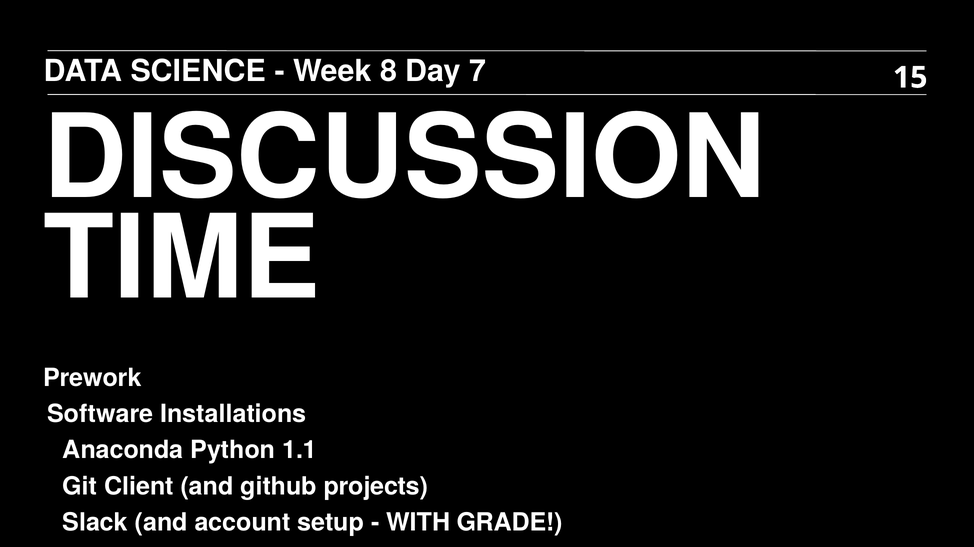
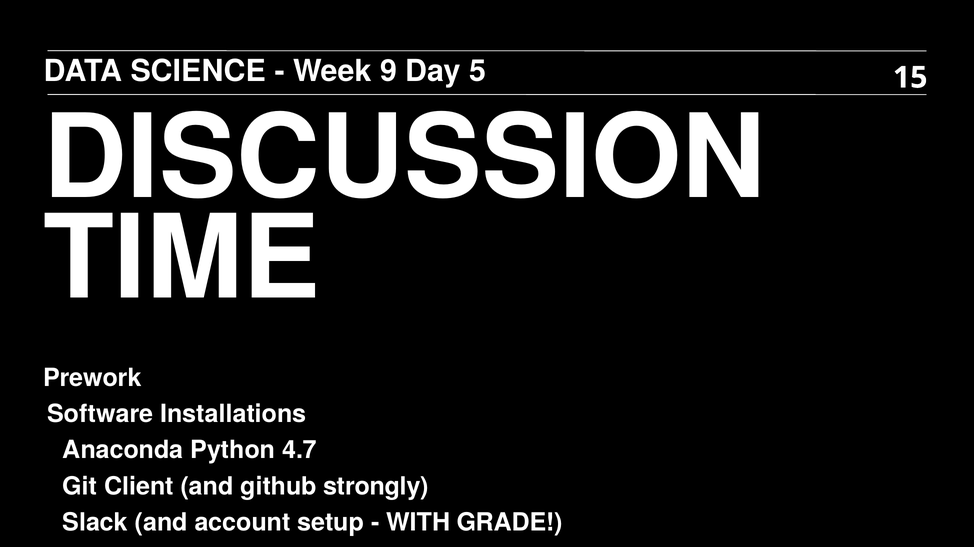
8: 8 -> 9
7: 7 -> 5
1.1: 1.1 -> 4.7
projects: projects -> strongly
